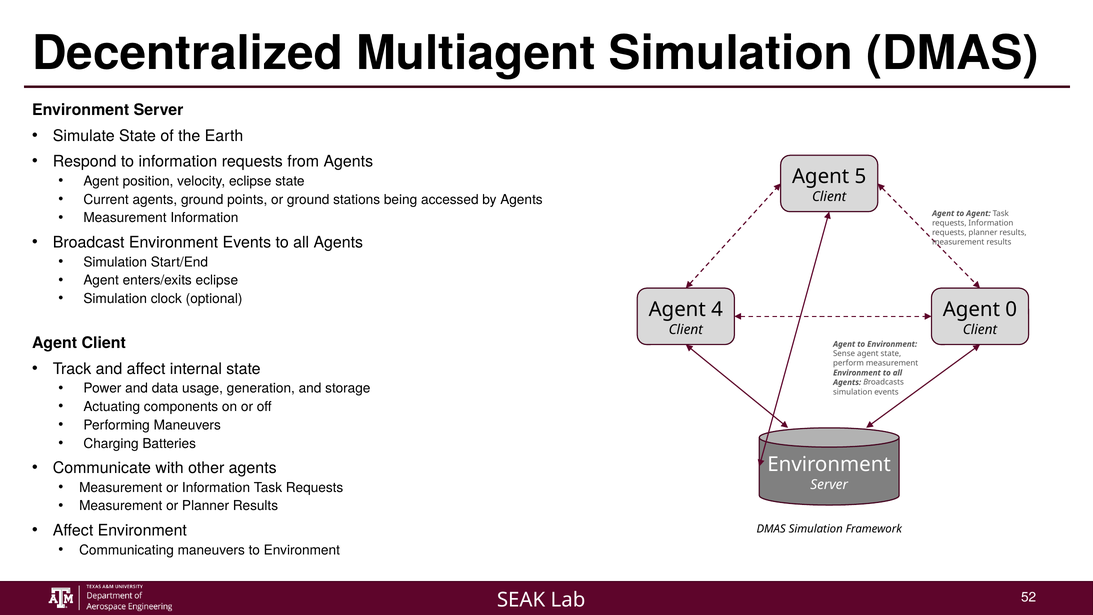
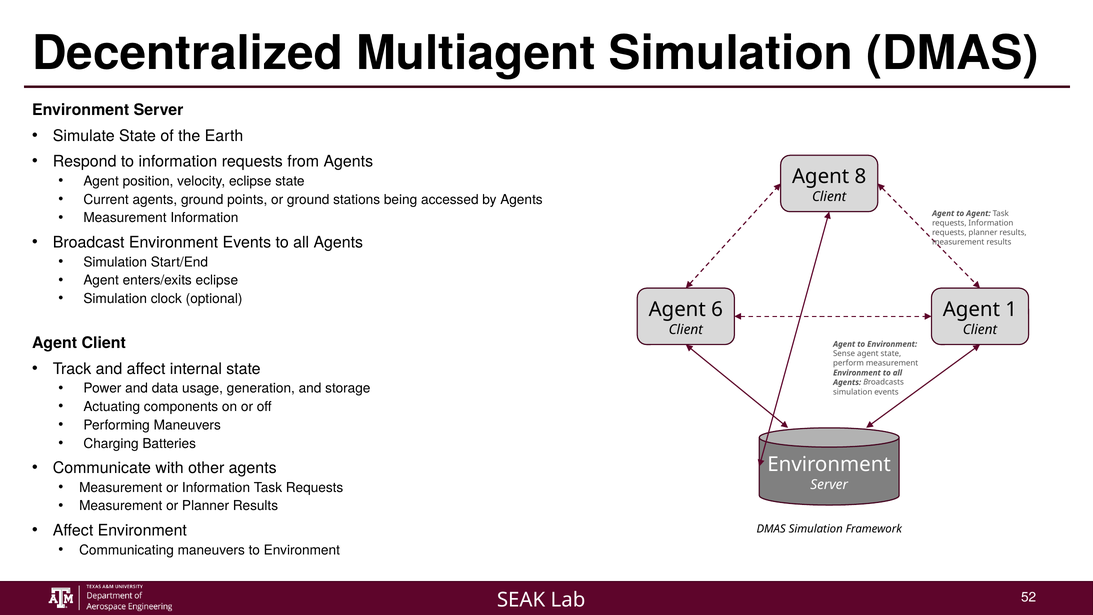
5: 5 -> 8
4: 4 -> 6
0: 0 -> 1
